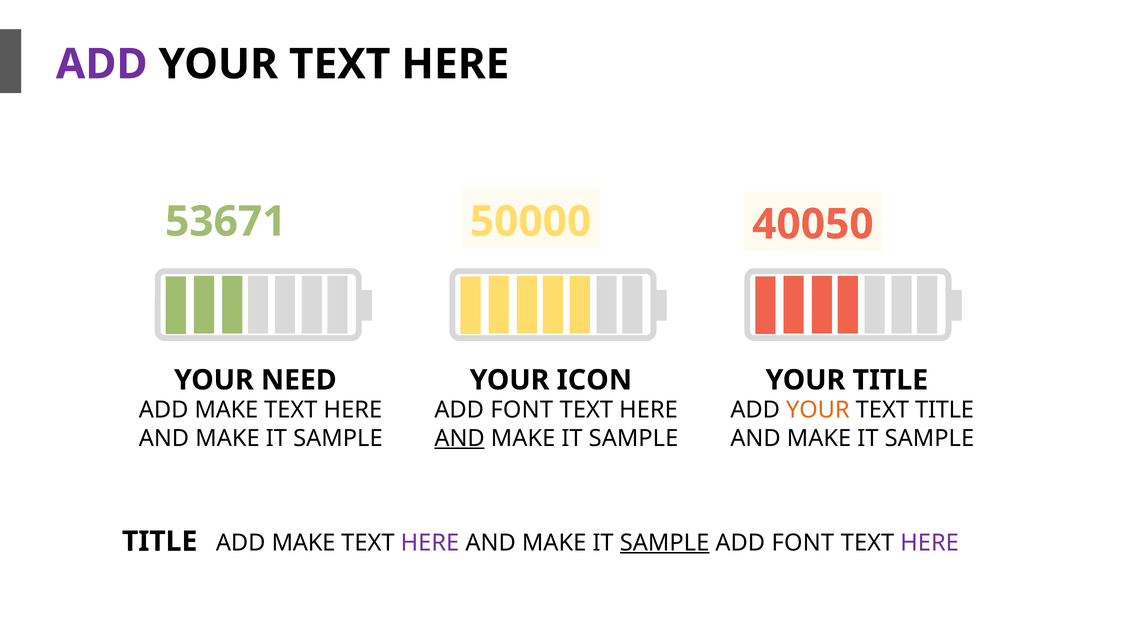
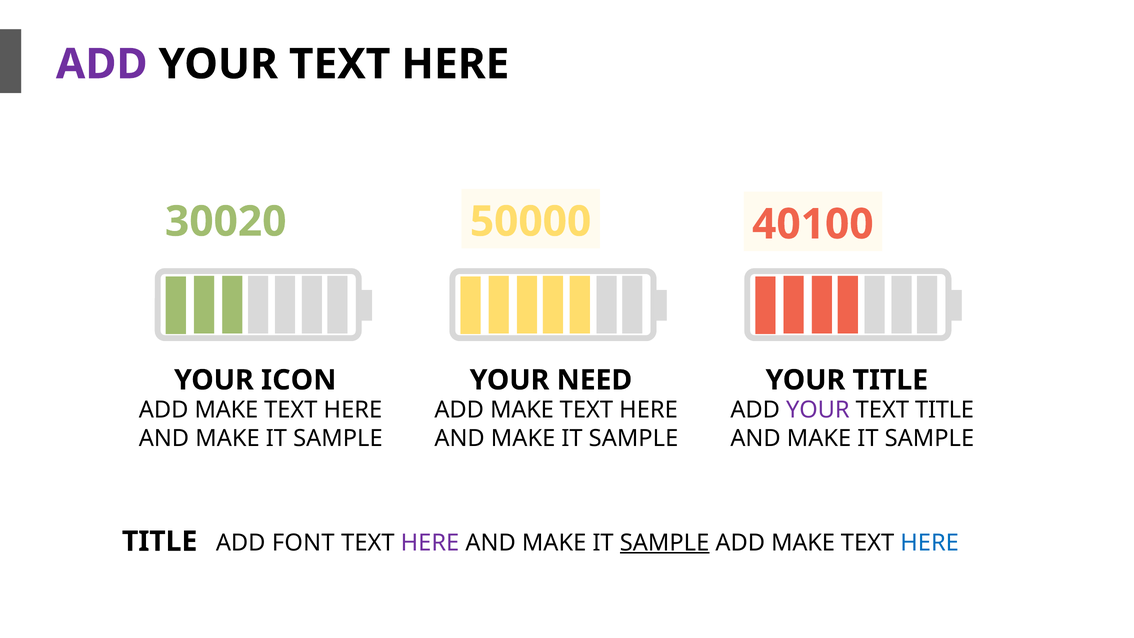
53671: 53671 -> 30020
40050: 40050 -> 40100
NEED: NEED -> ICON
ICON: ICON -> NEED
FONT at (522, 410): FONT -> MAKE
YOUR at (818, 410) colour: orange -> purple
AND at (460, 438) underline: present -> none
MAKE at (303, 543): MAKE -> FONT
FONT at (803, 543): FONT -> MAKE
HERE at (930, 543) colour: purple -> blue
